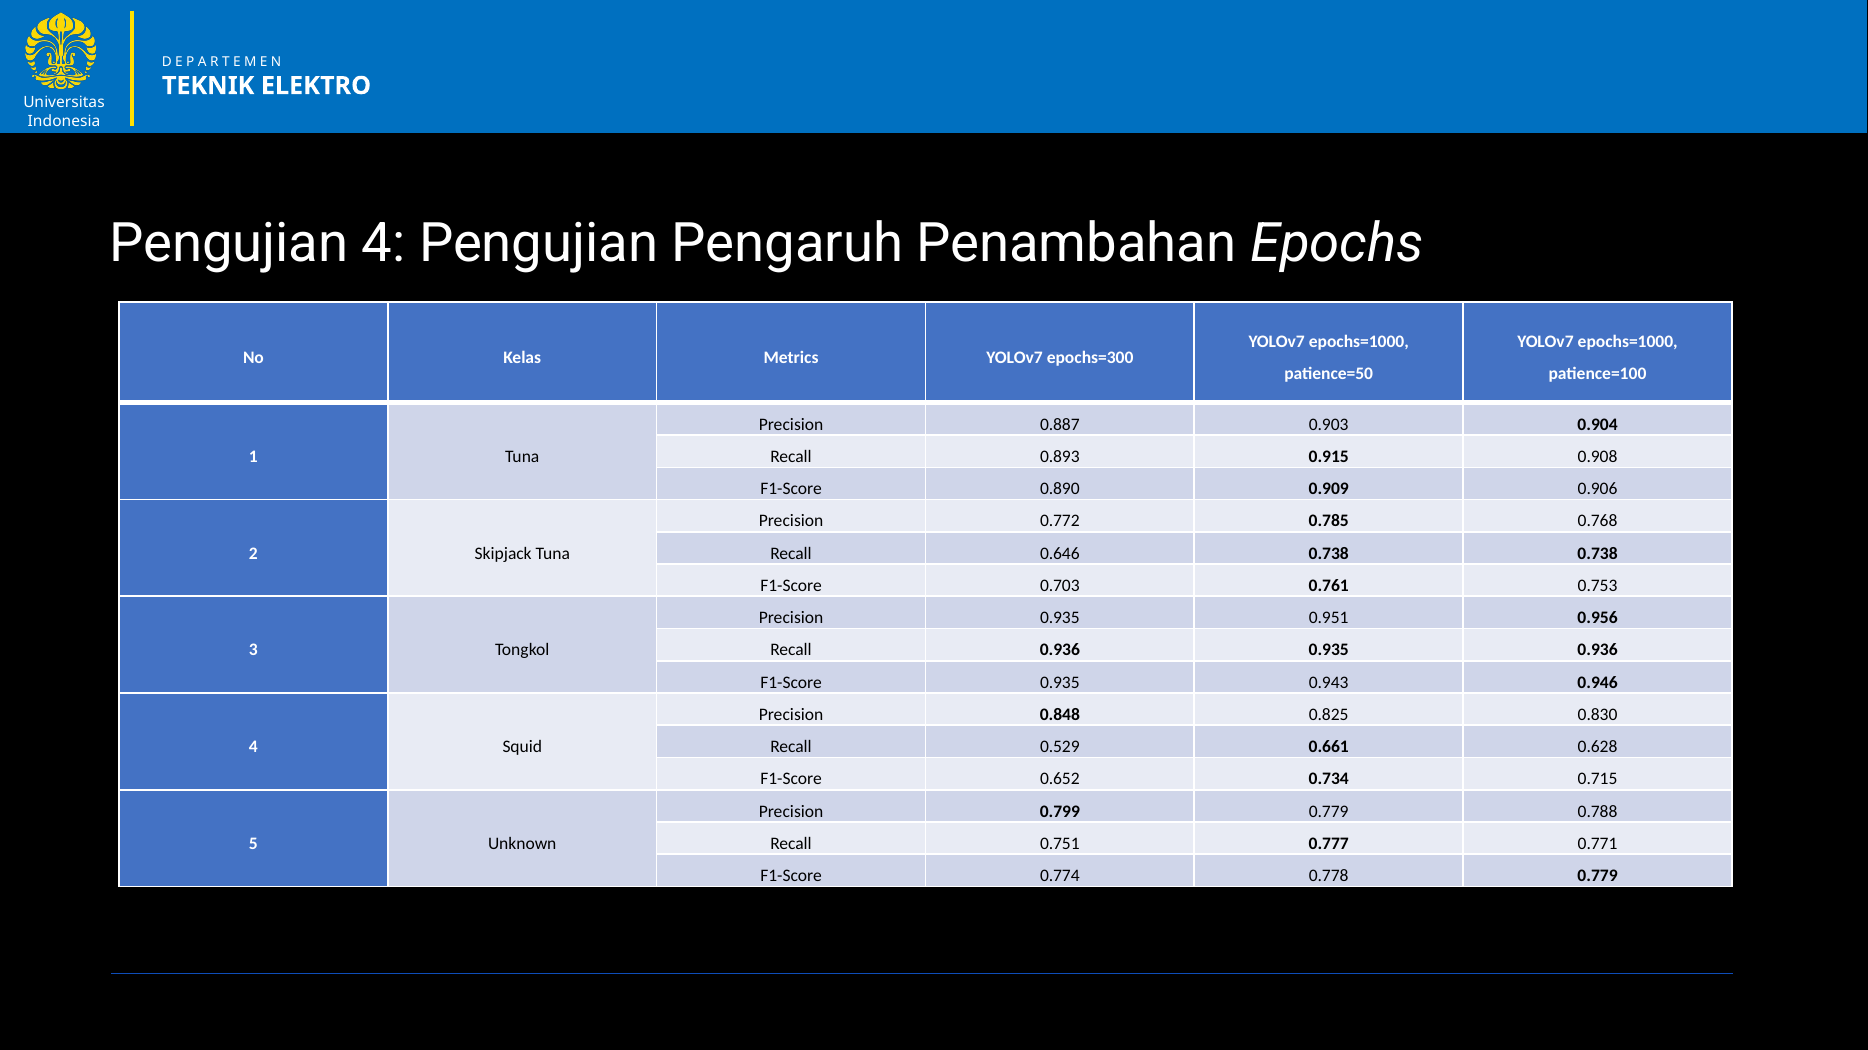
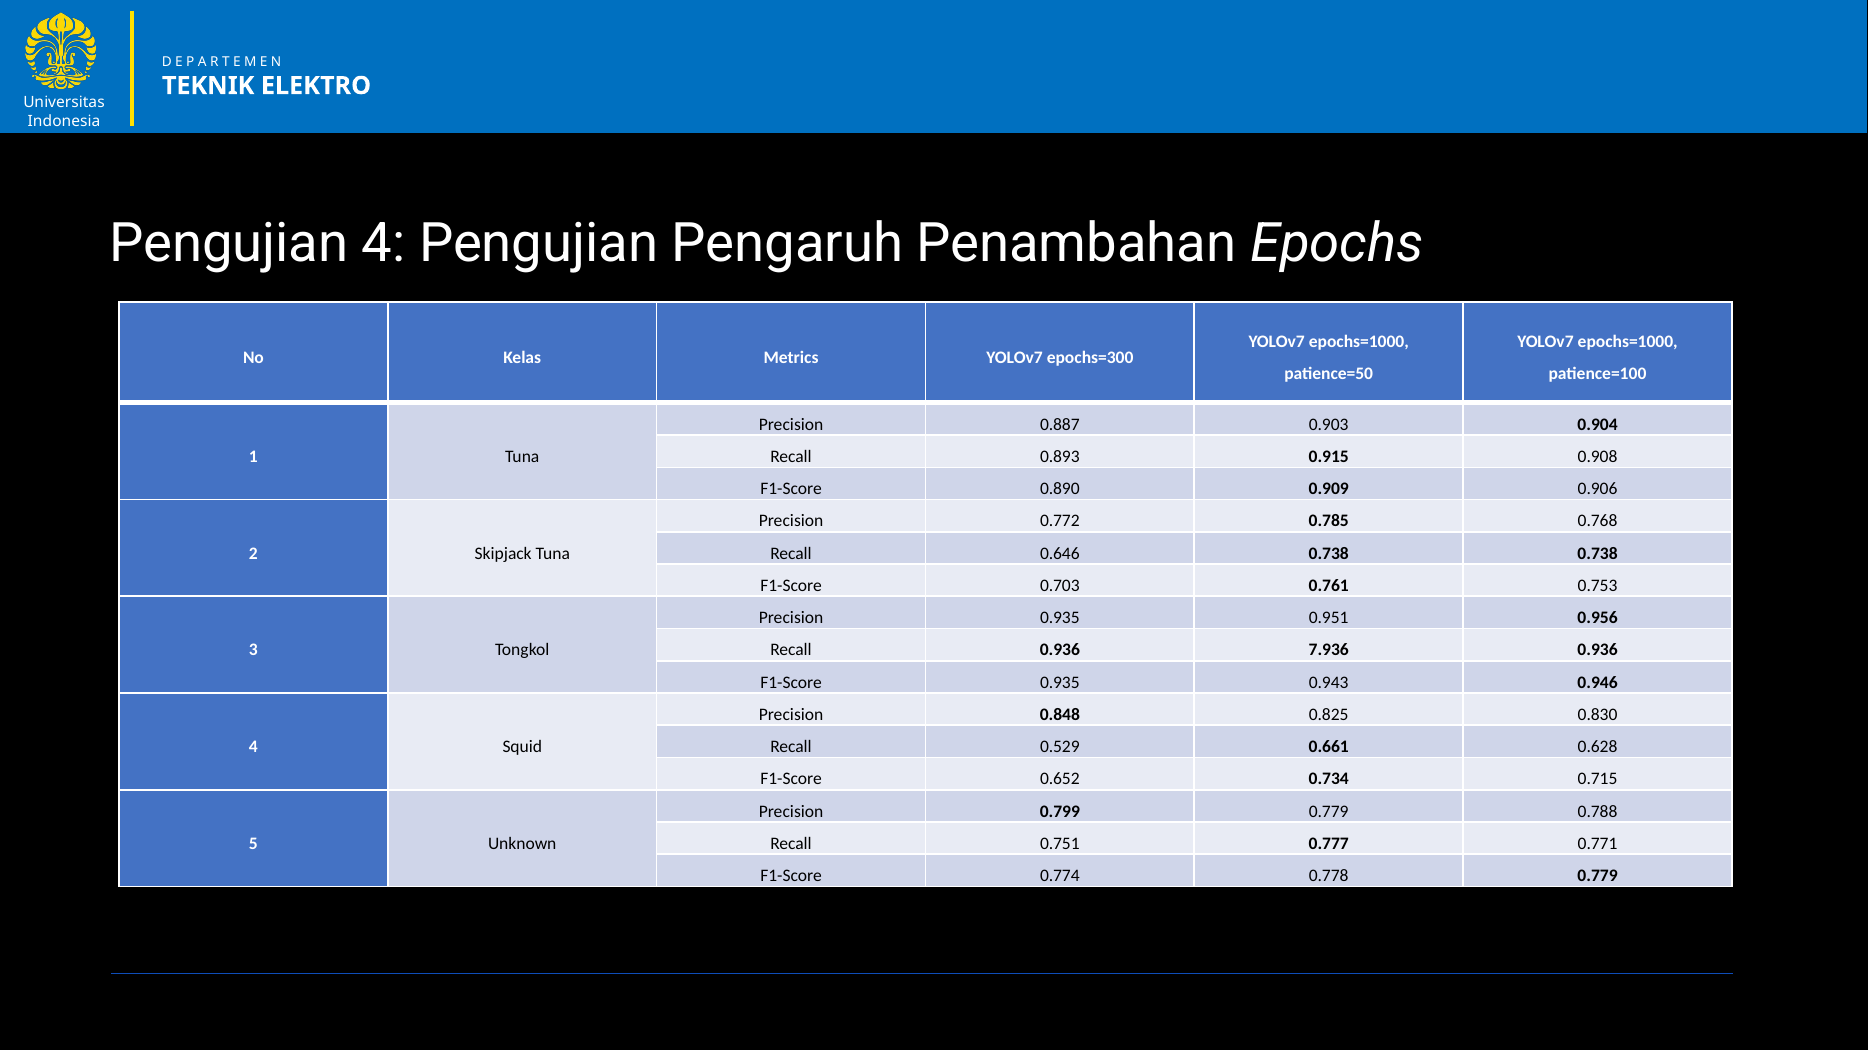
0.936 0.935: 0.935 -> 7.936
